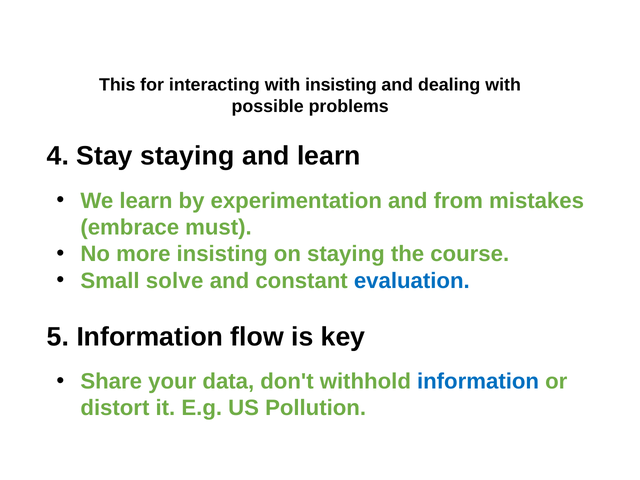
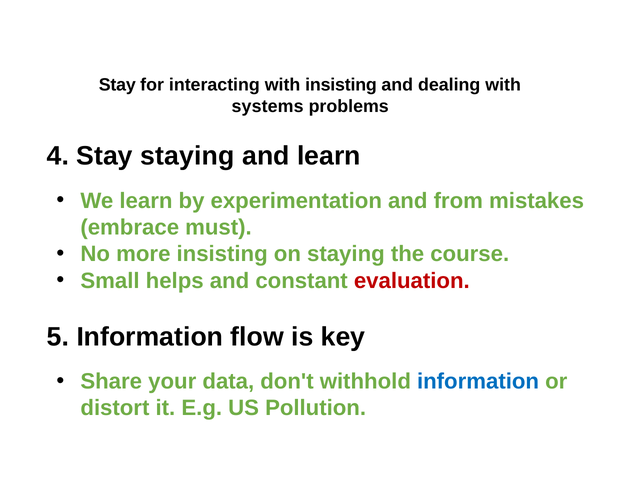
This at (117, 85): This -> Stay
possible: possible -> systems
solve: solve -> helps
evaluation colour: blue -> red
